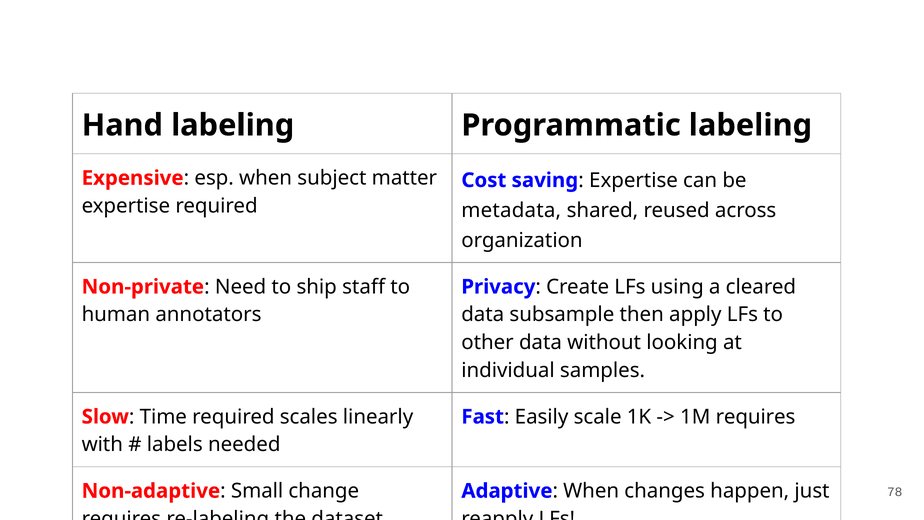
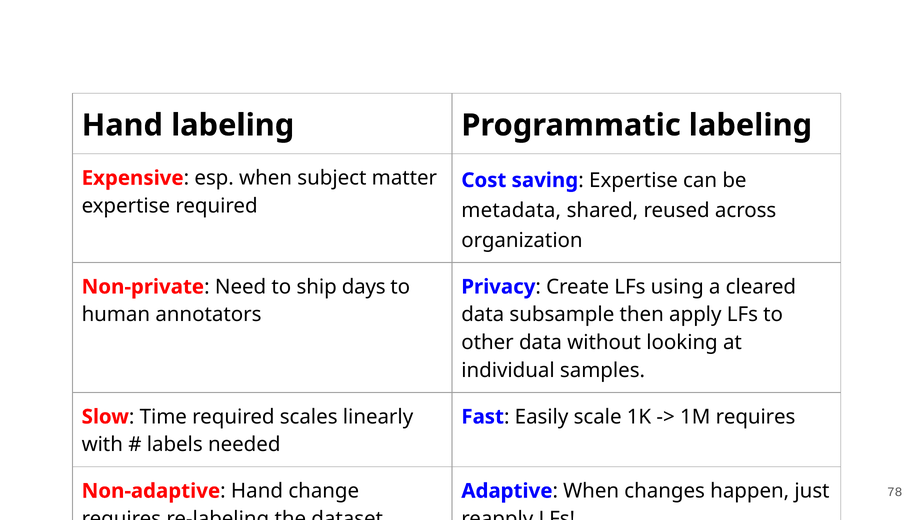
staff: staff -> days
Non-adaptive Small: Small -> Hand
